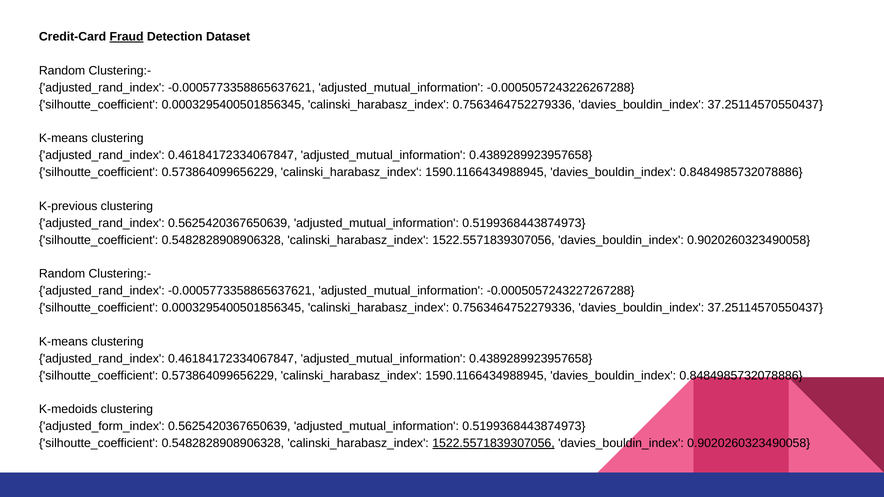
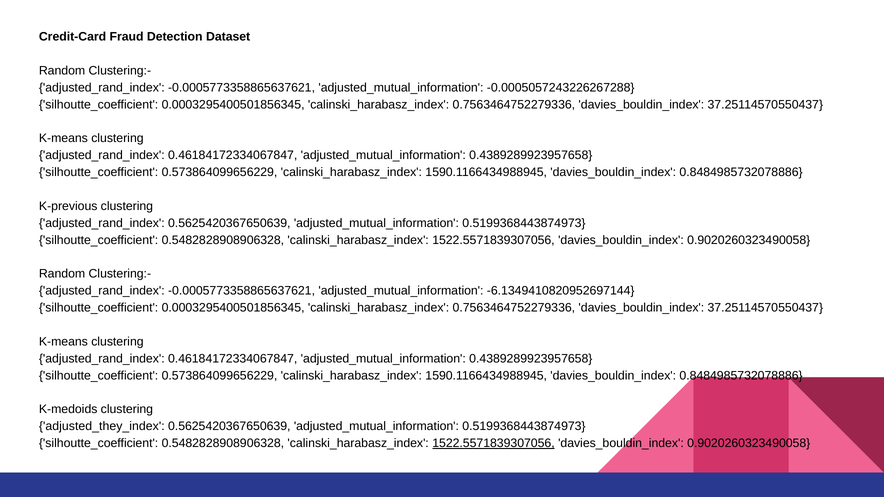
Fraud underline: present -> none
-0.0005057243227267288: -0.0005057243227267288 -> -6.1349410820952697144
adjusted_form_index: adjusted_form_index -> adjusted_they_index
